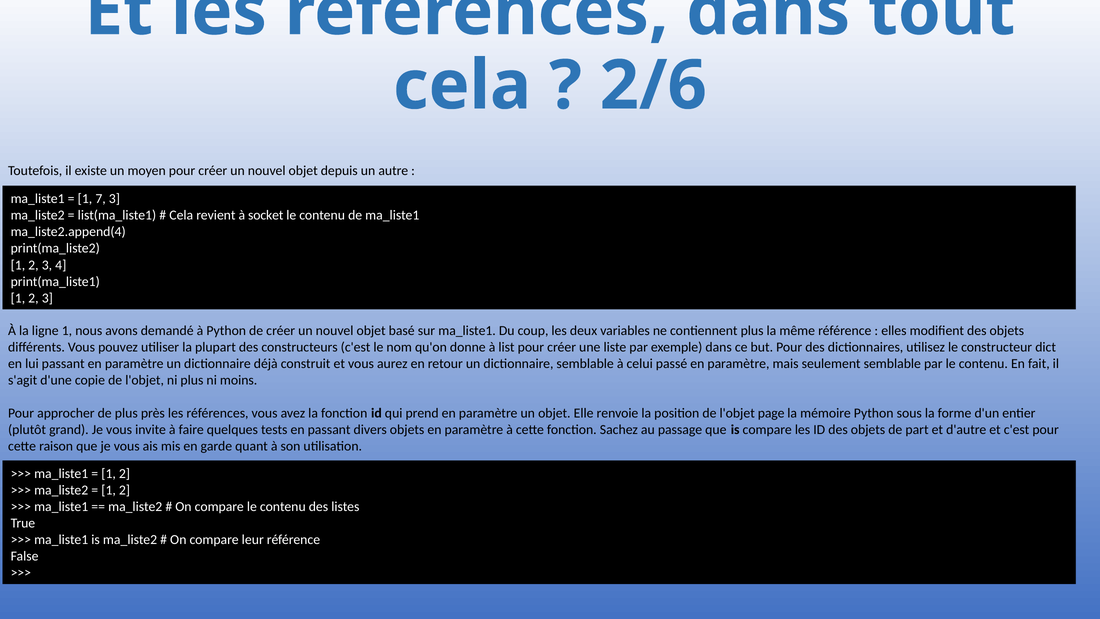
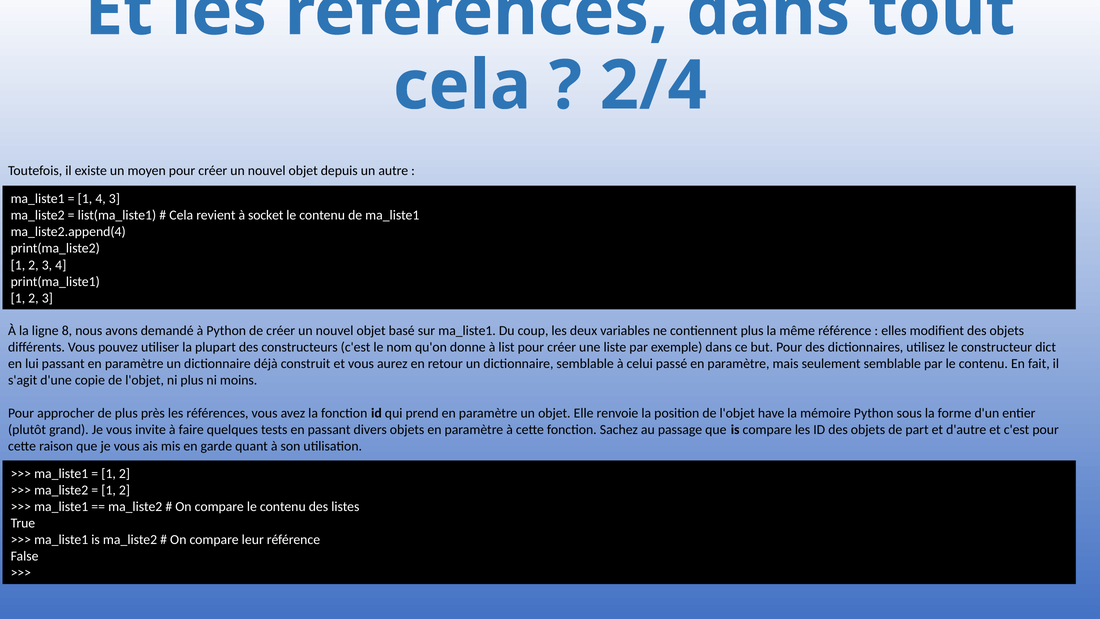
2/6: 2/6 -> 2/4
1 7: 7 -> 4
ligne 1: 1 -> 8
page: page -> have
